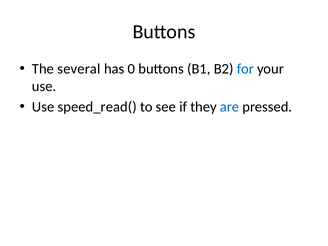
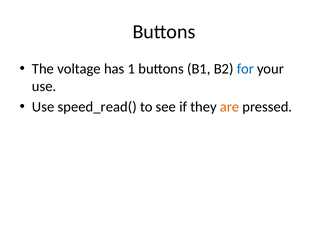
several: several -> voltage
0: 0 -> 1
are colour: blue -> orange
